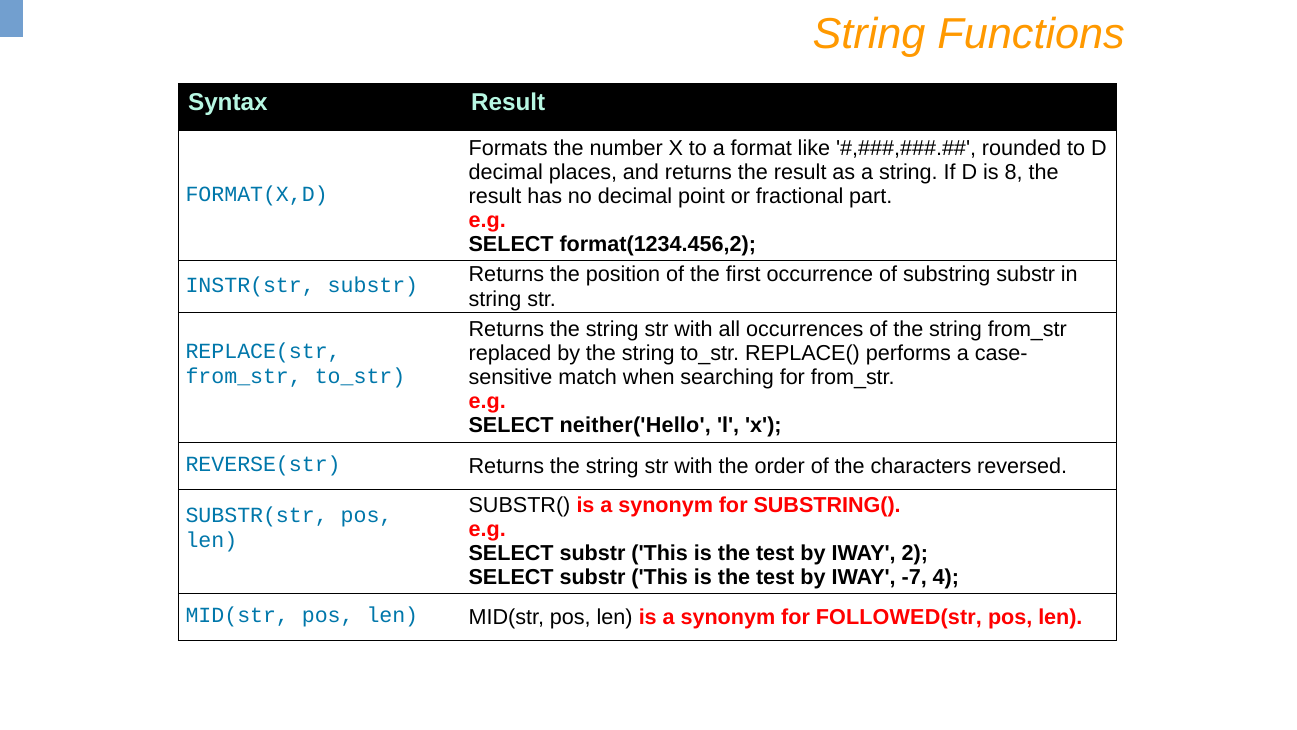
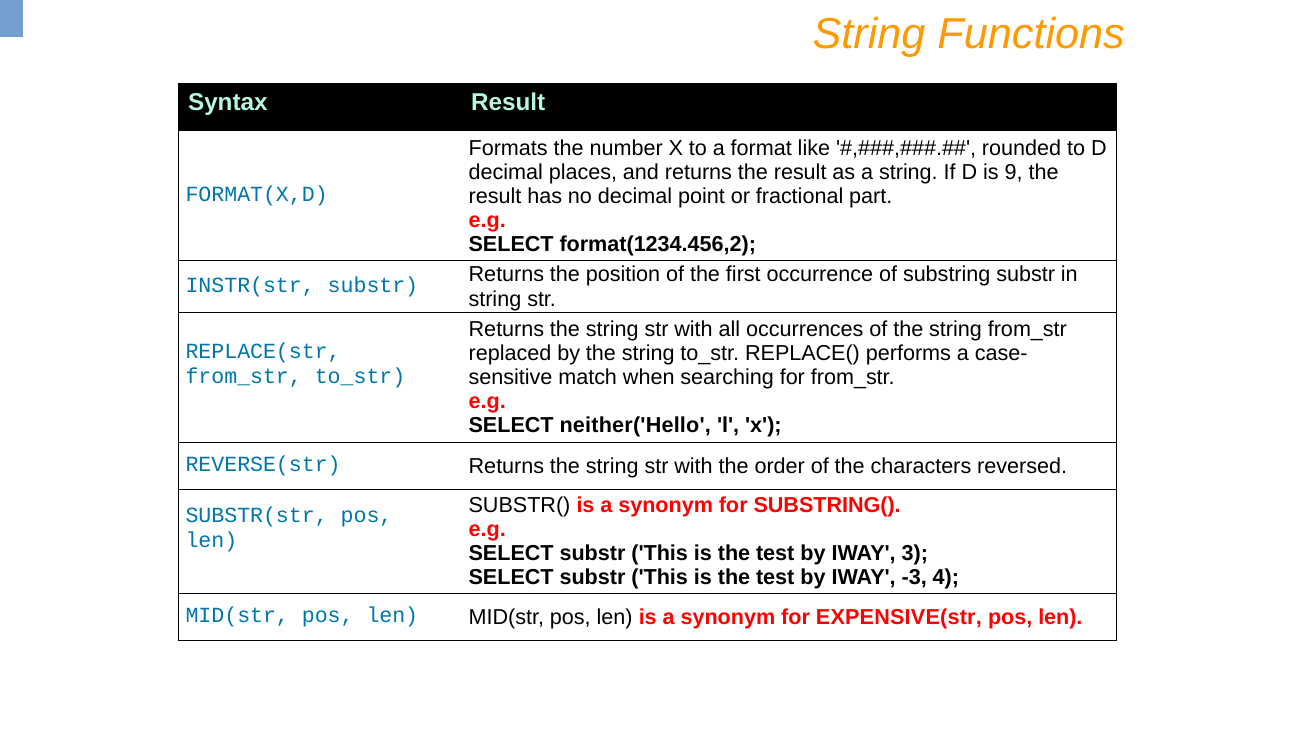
8: 8 -> 9
2: 2 -> 3
-7: -7 -> -3
FOLLOWED(str: FOLLOWED(str -> EXPENSIVE(str
